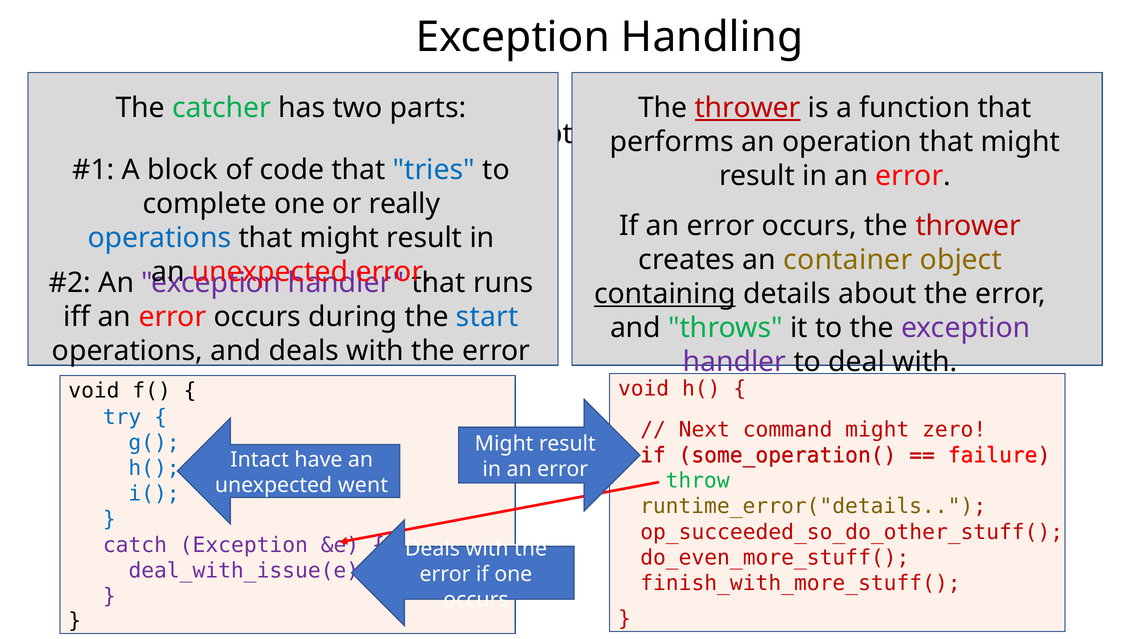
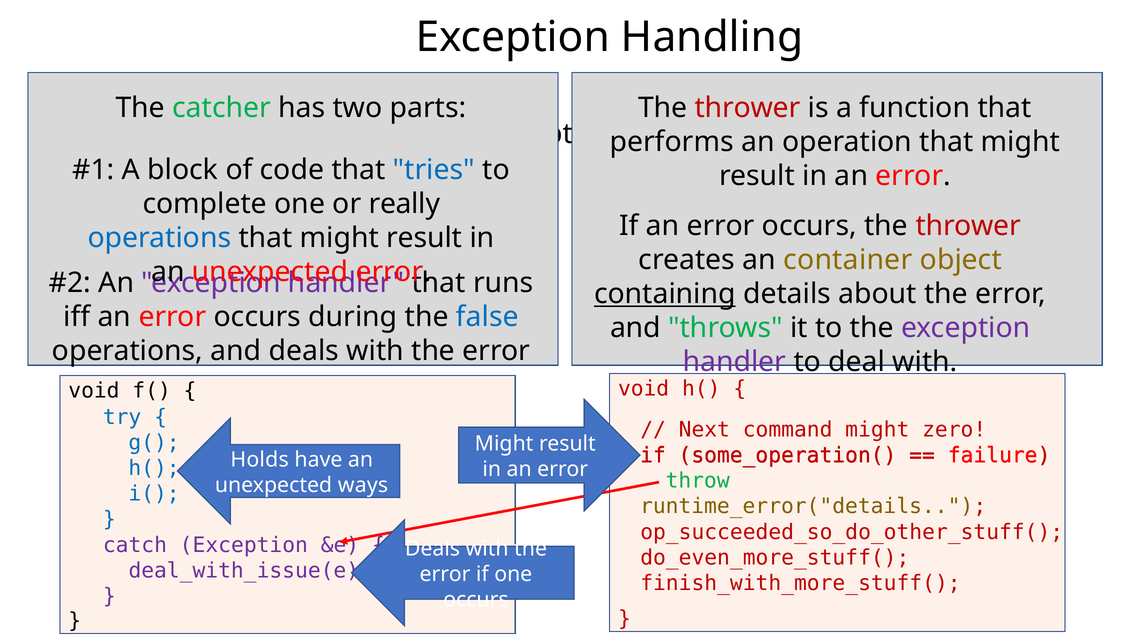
thrower at (748, 108) underline: present -> none
start: start -> false
Intact: Intact -> Holds
went: went -> ways
